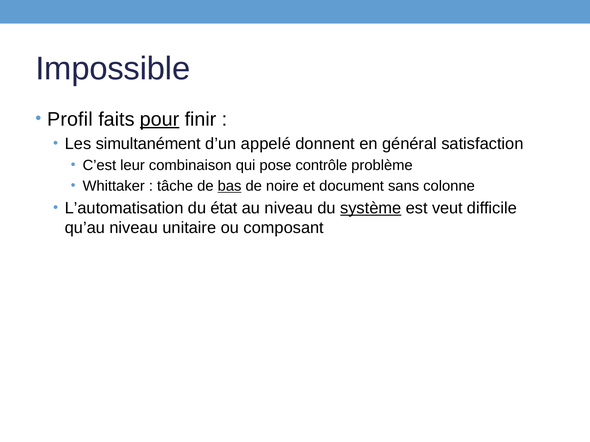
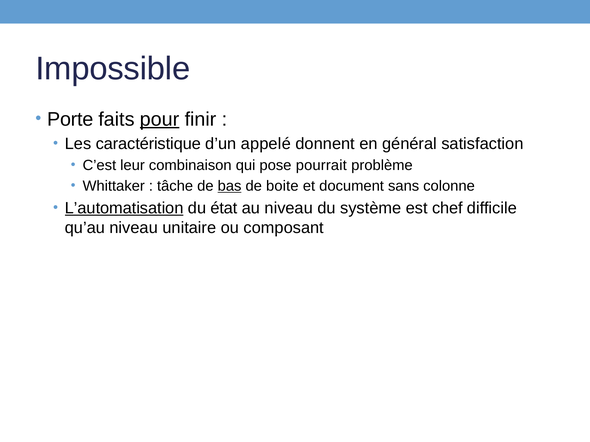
Profil: Profil -> Porte
simultanément: simultanément -> caractéristique
contrôle: contrôle -> pourrait
noire: noire -> boite
L’automatisation underline: none -> present
système underline: present -> none
veut: veut -> chef
